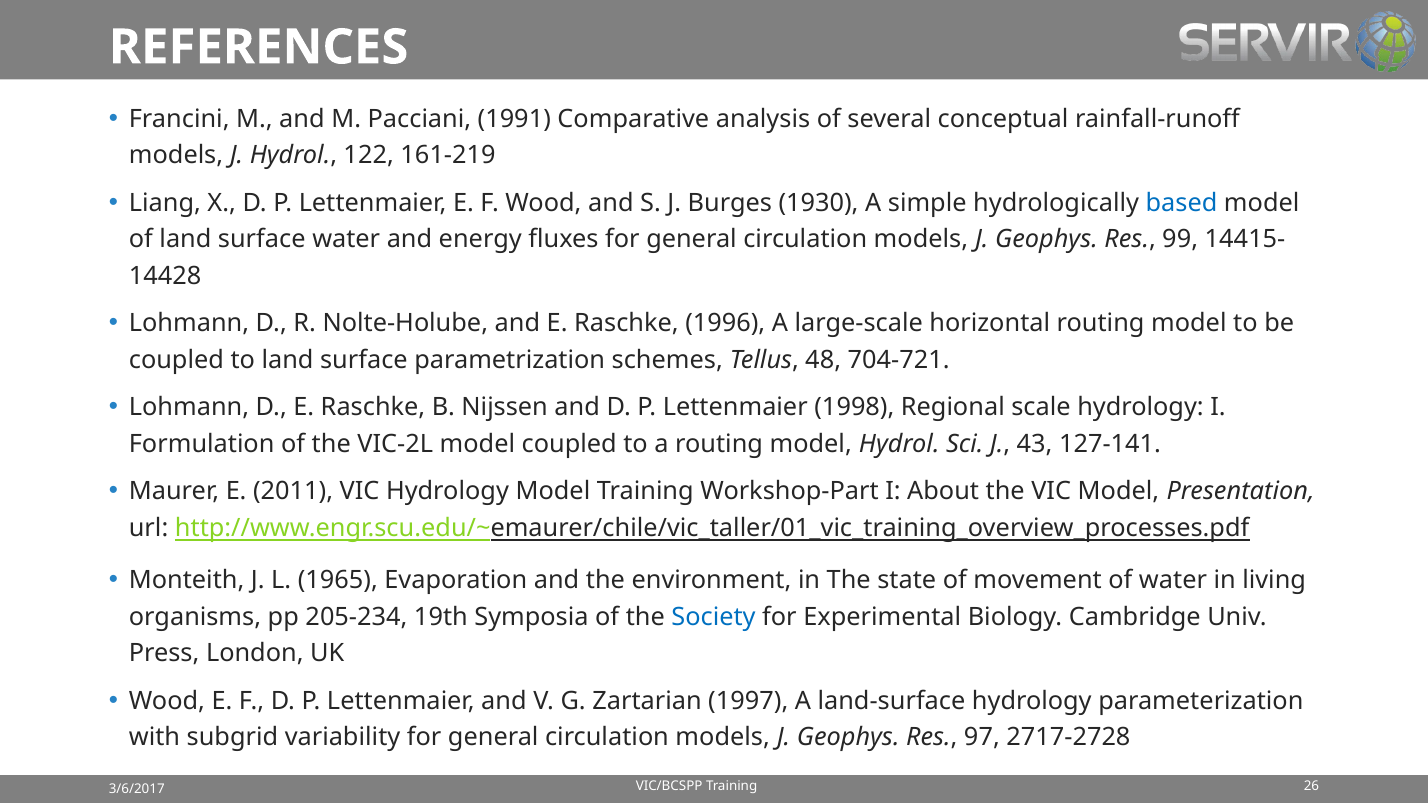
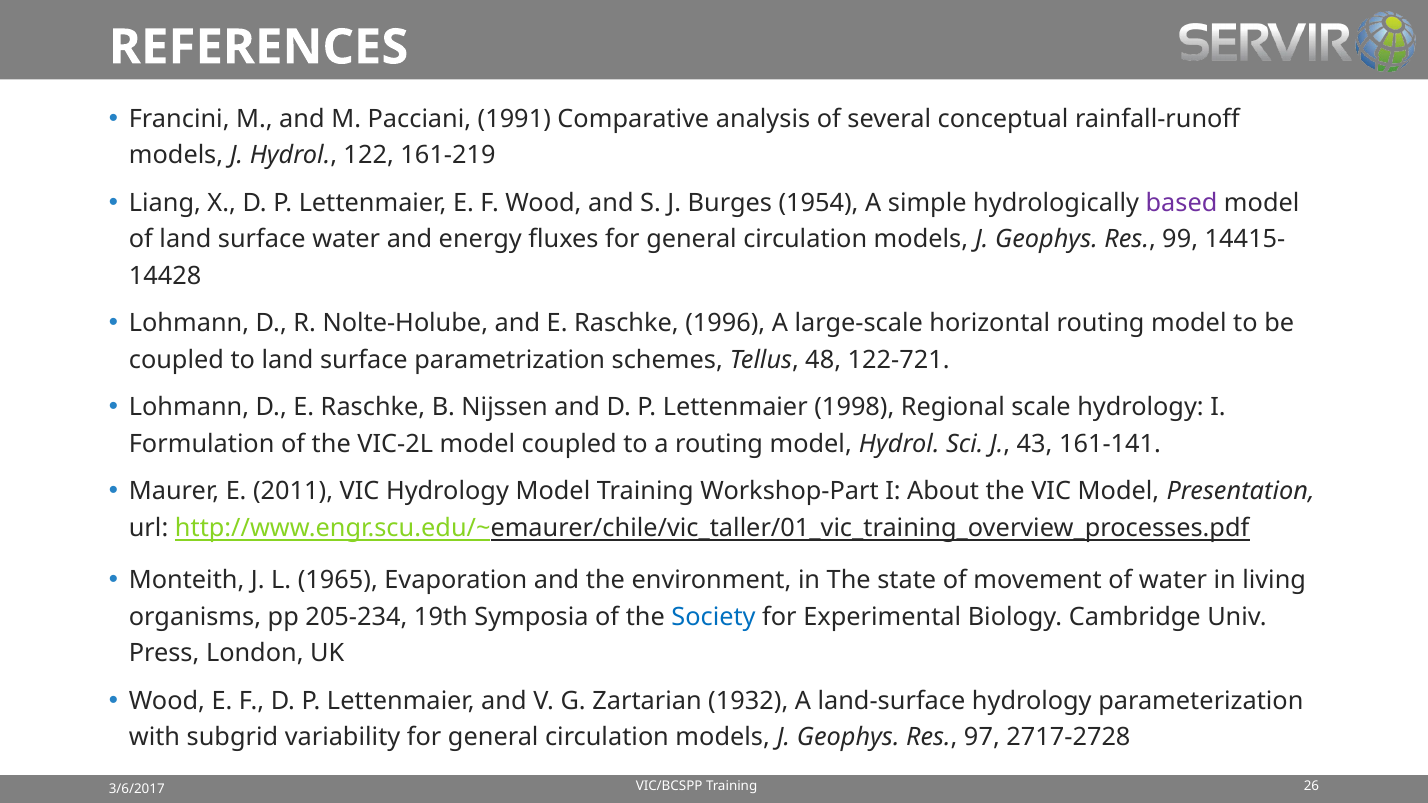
1930: 1930 -> 1954
based colour: blue -> purple
704-721: 704-721 -> 122-721
127-141: 127-141 -> 161-141
1997: 1997 -> 1932
